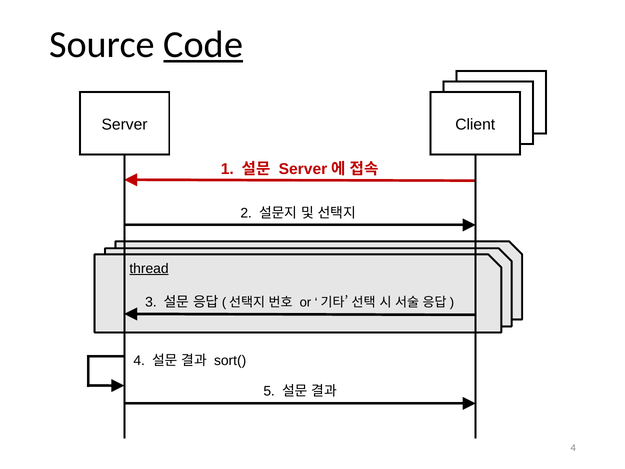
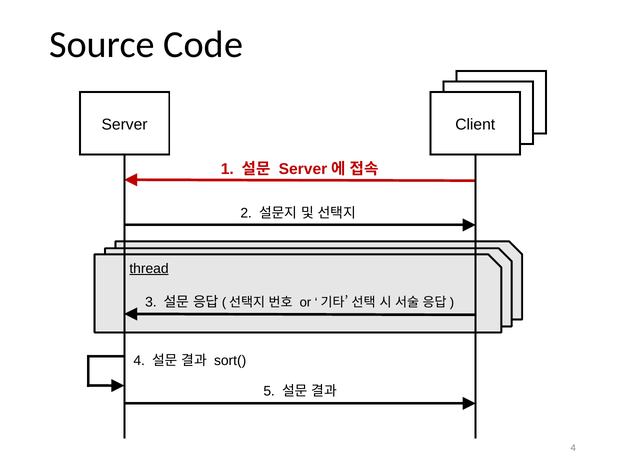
Code underline: present -> none
